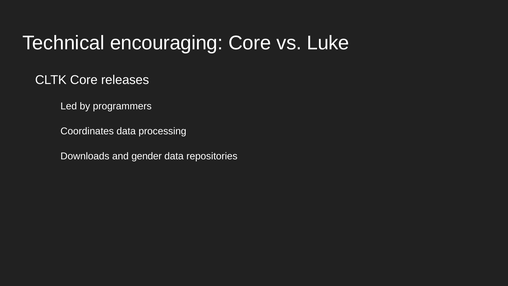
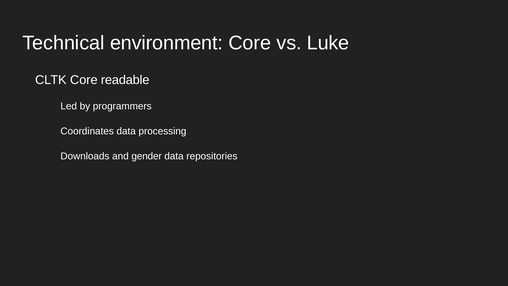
encouraging: encouraging -> environment
releases: releases -> readable
